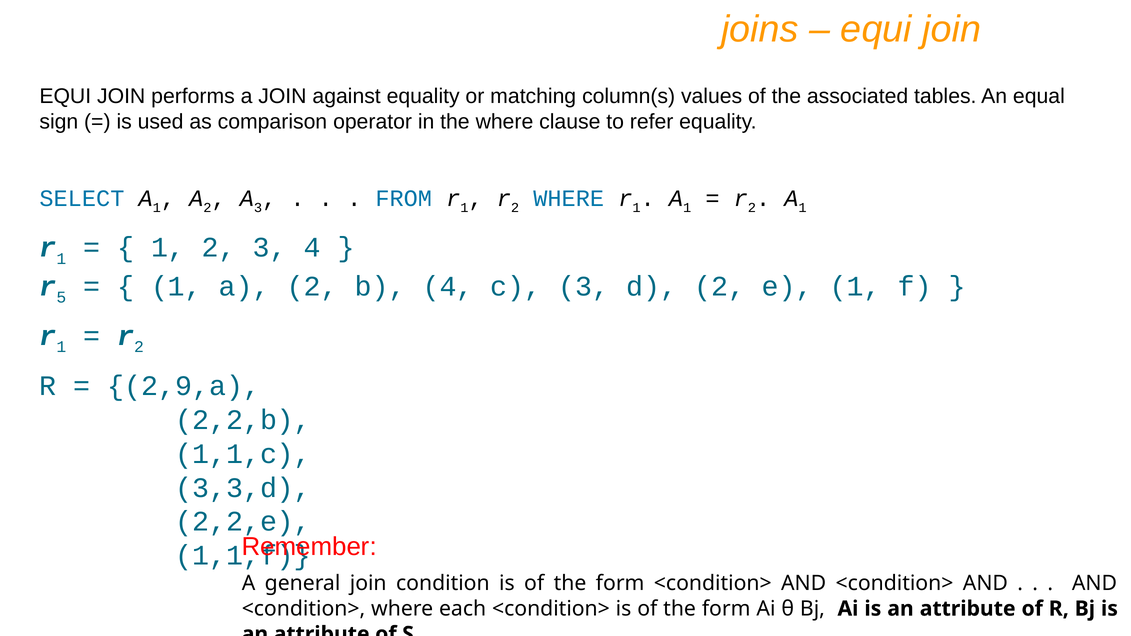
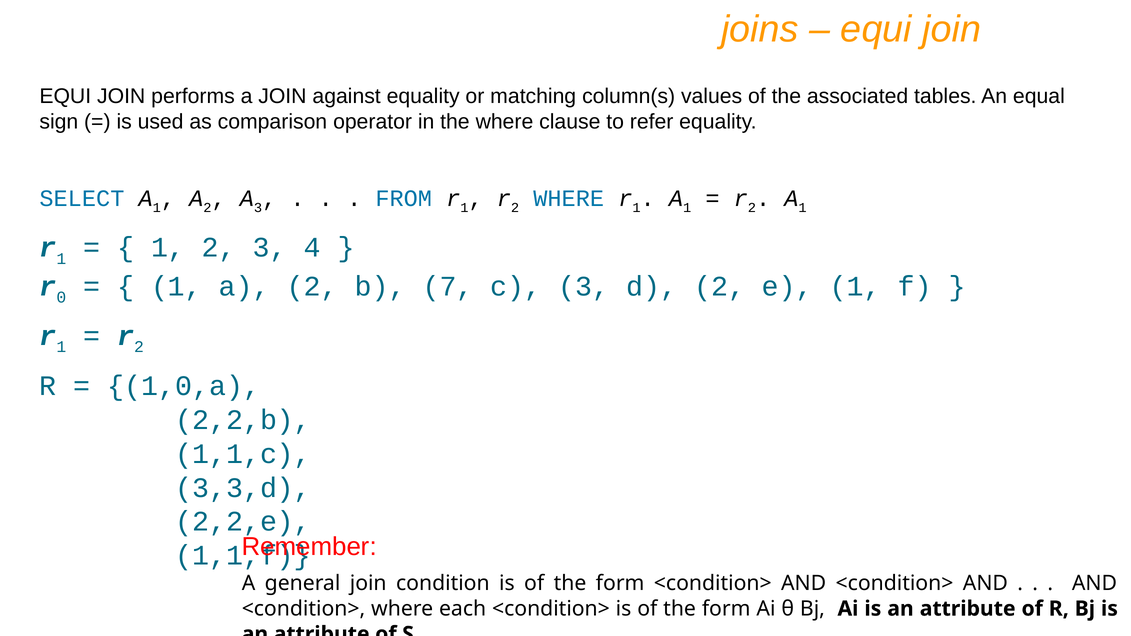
5: 5 -> 0
b 4: 4 -> 7
2,9,a: 2,9,a -> 1,0,a
